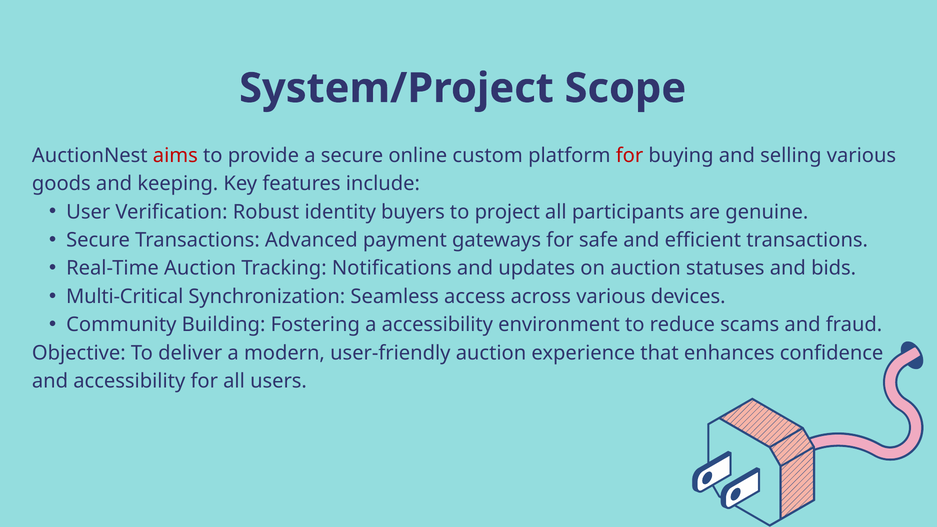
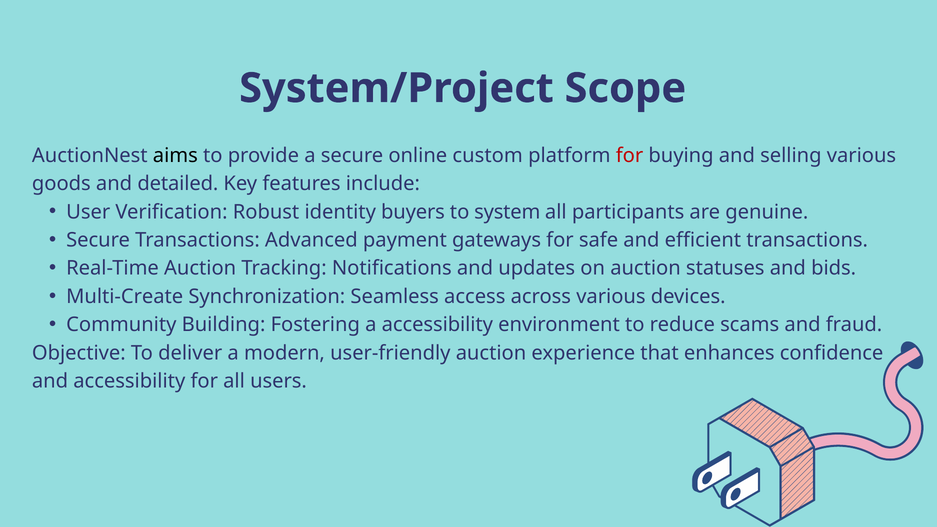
aims colour: red -> black
keeping: keeping -> detailed
project: project -> system
Multi-Critical: Multi-Critical -> Multi-Create
